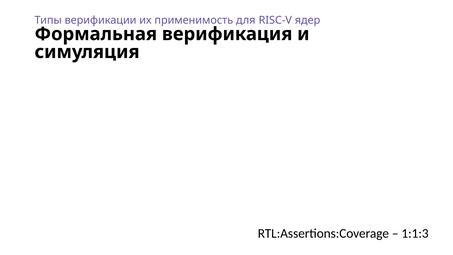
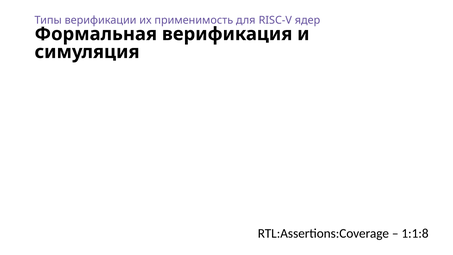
1:1:3: 1:1:3 -> 1:1:8
